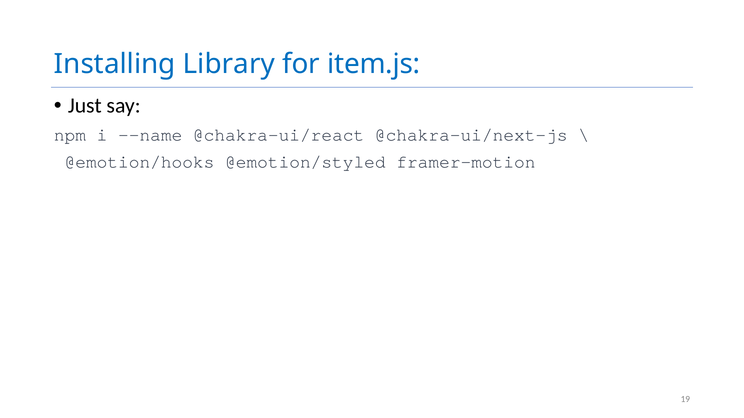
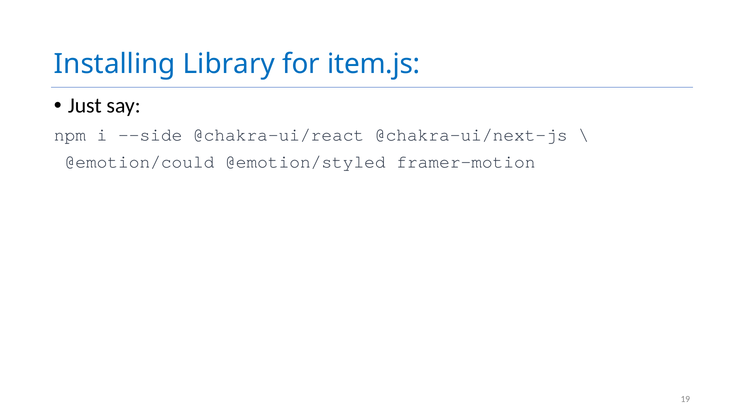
-–name: -–name -> -–side
@emotion/hooks: @emotion/hooks -> @emotion/could
